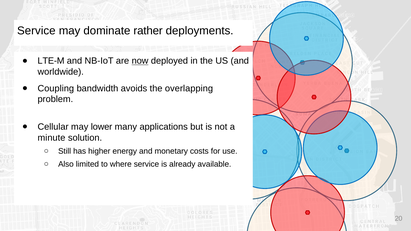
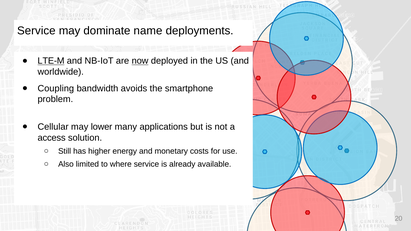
rather: rather -> name
LTE-M underline: none -> present
overlapping: overlapping -> smartphone
minute: minute -> access
